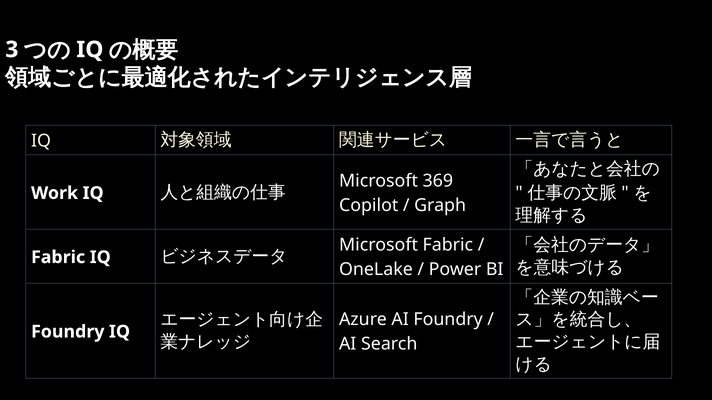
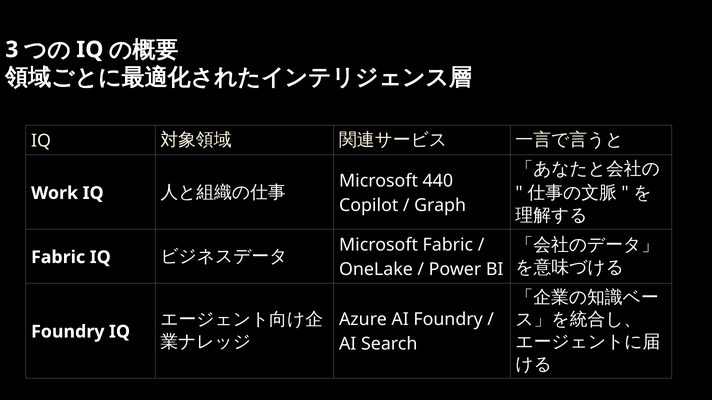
369: 369 -> 440
